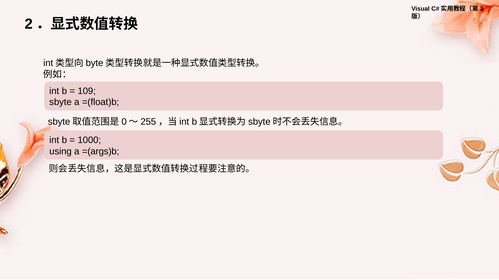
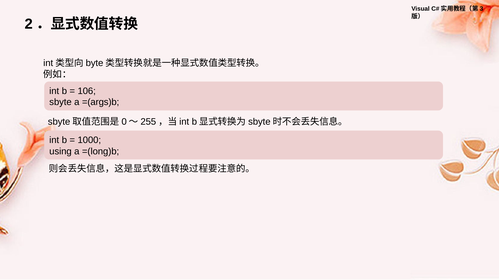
109: 109 -> 106
=(float)b: =(float)b -> =(args)b
=(args)b: =(args)b -> =(long)b
